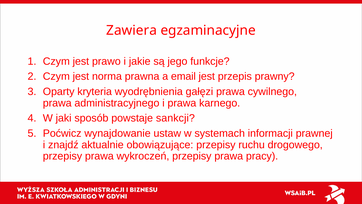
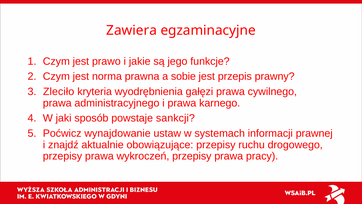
email: email -> sobie
Oparty: Oparty -> Zleciło
